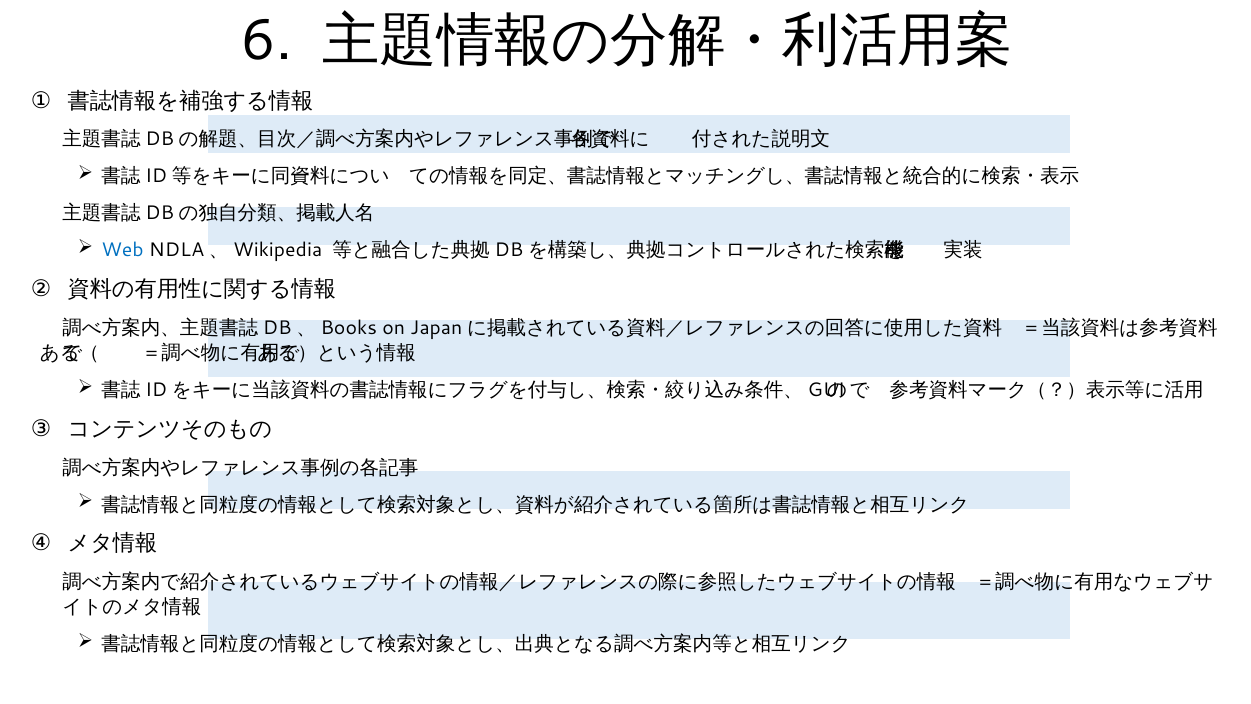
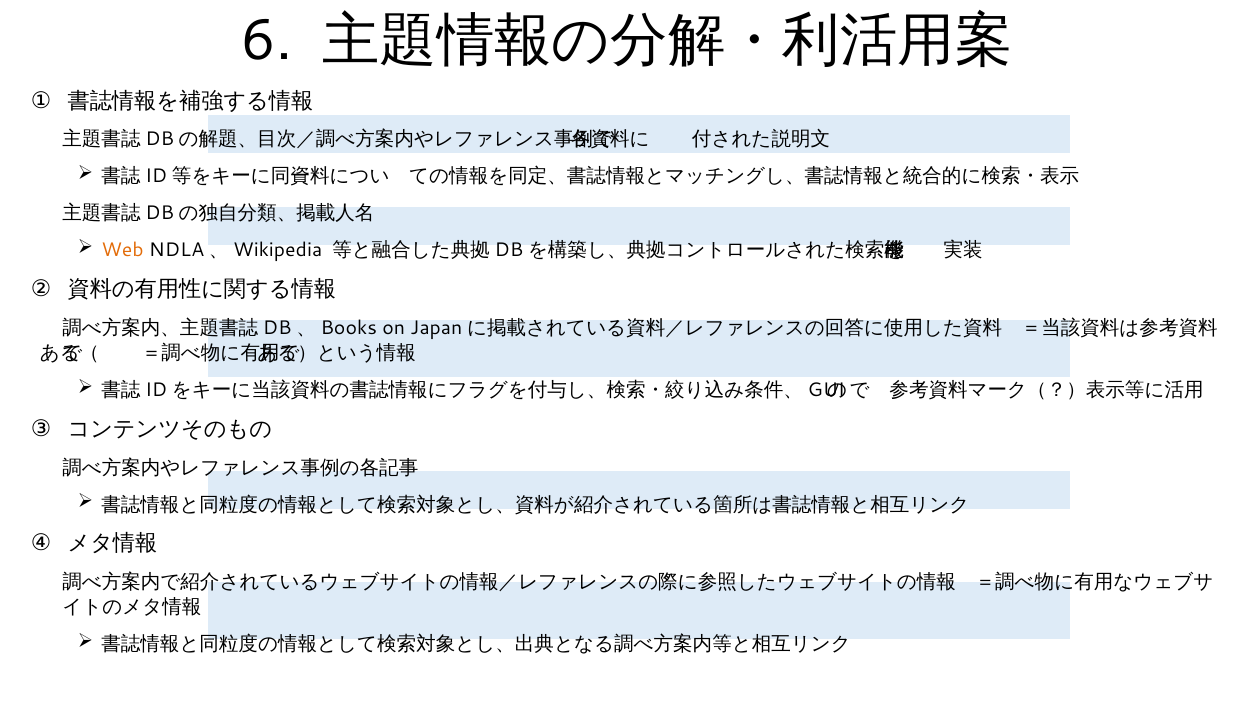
Web colour: blue -> orange
